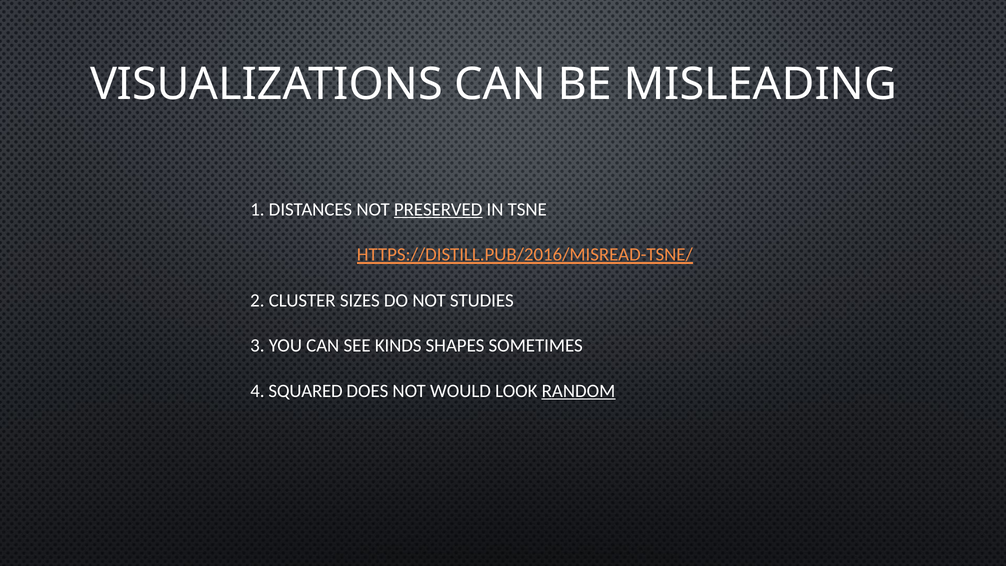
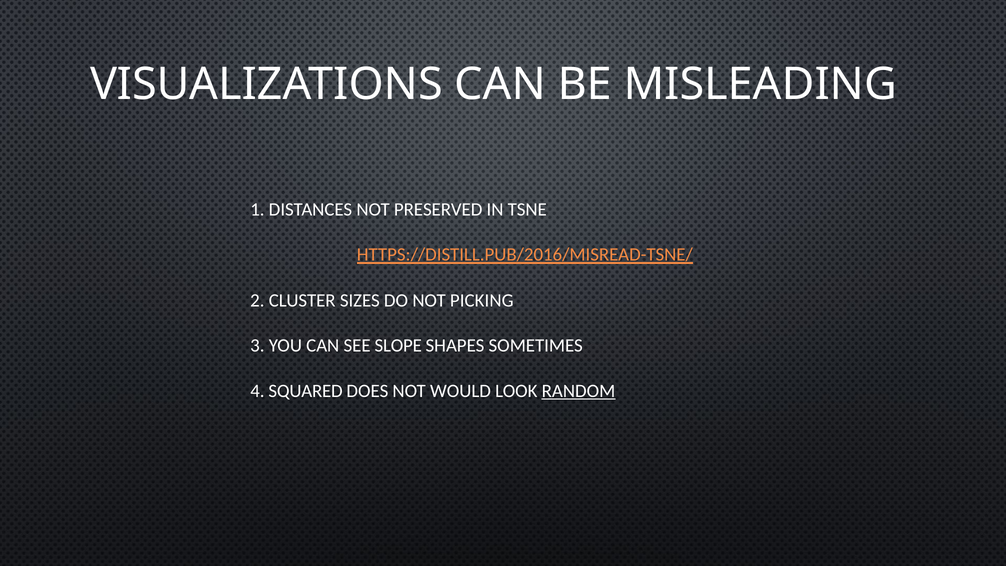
PRESERVED underline: present -> none
STUDIES: STUDIES -> PICKING
KINDS: KINDS -> SLOPE
